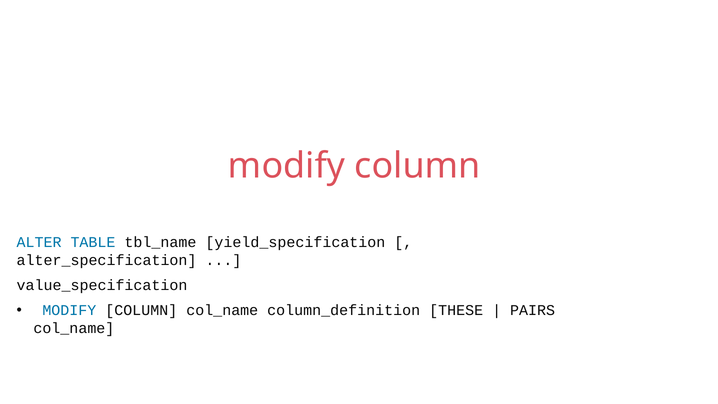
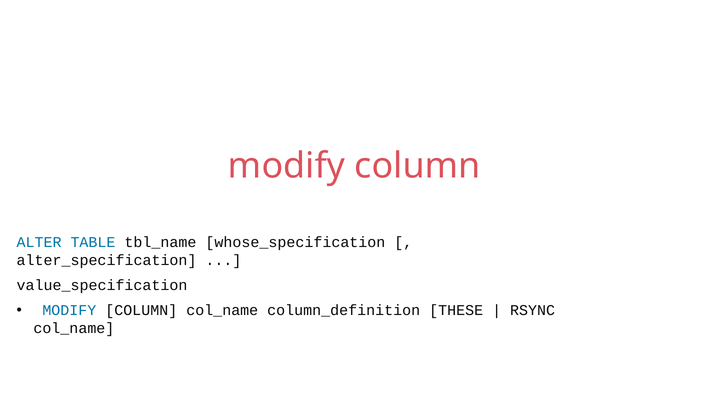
yield_specification: yield_specification -> whose_specification
PAIRS: PAIRS -> RSYNC
